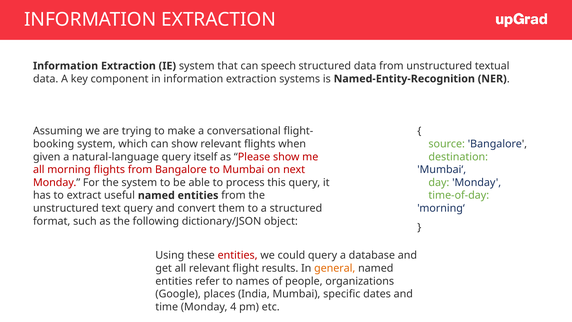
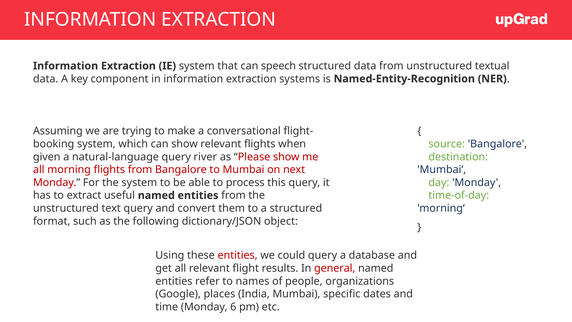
itself: itself -> river
general colour: orange -> red
4: 4 -> 6
